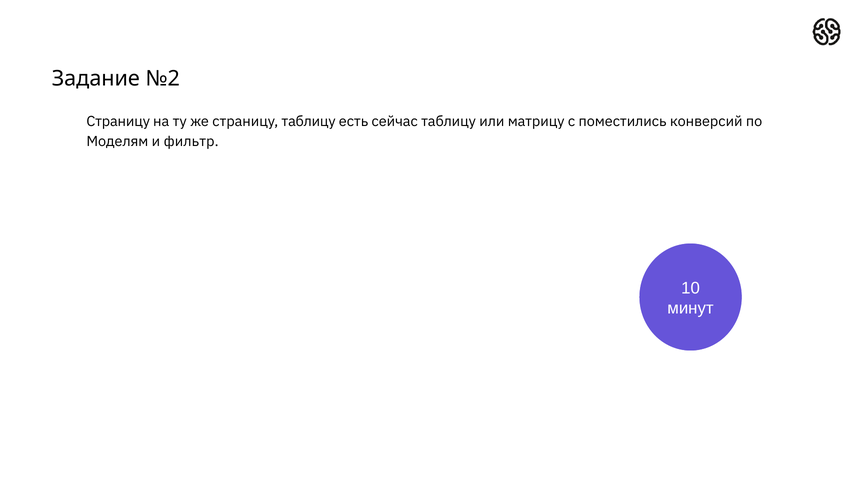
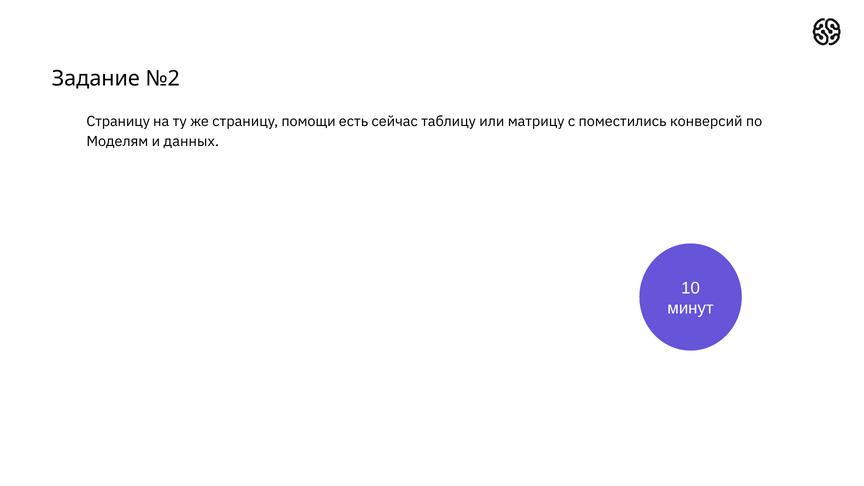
страницу таблицу: таблицу -> помощи
фильтр: фильтр -> данных
